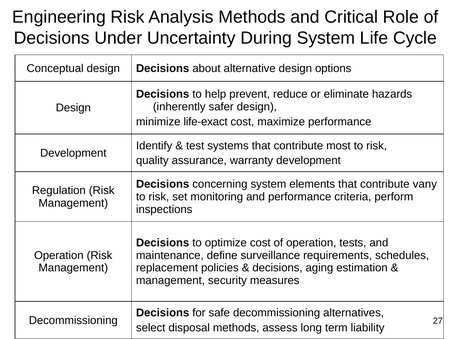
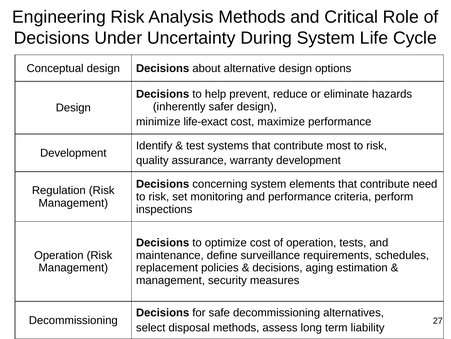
vany: vany -> need
